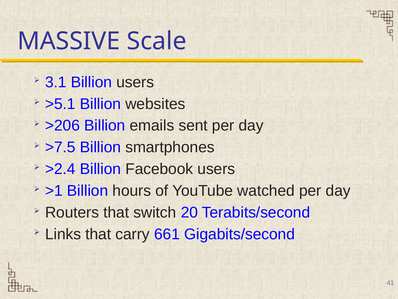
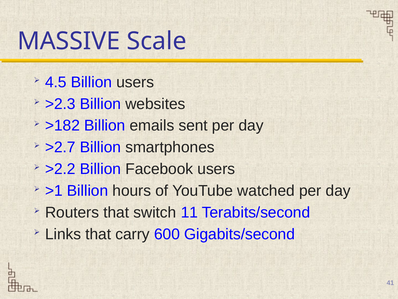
3.1: 3.1 -> 4.5
>5.1: >5.1 -> >2.3
>206: >206 -> >182
>7.5: >7.5 -> >2.7
>2.4: >2.4 -> >2.2
20: 20 -> 11
661: 661 -> 600
